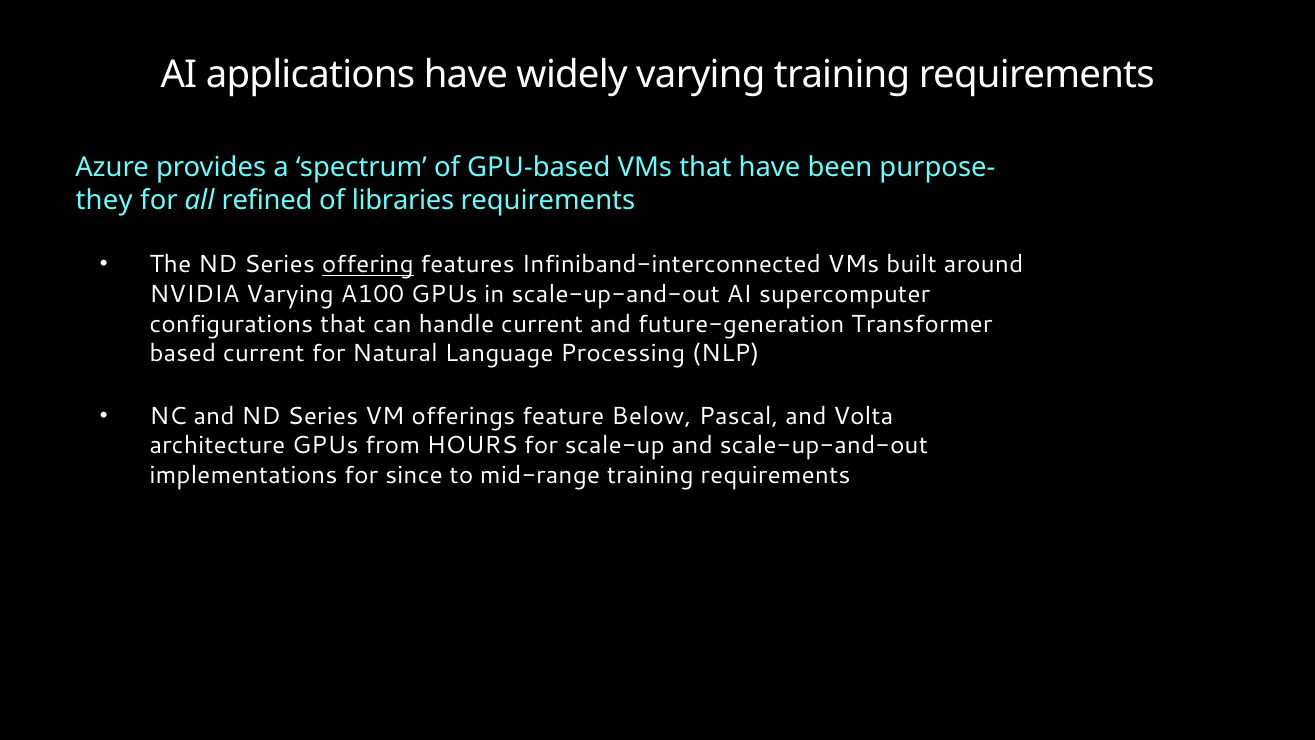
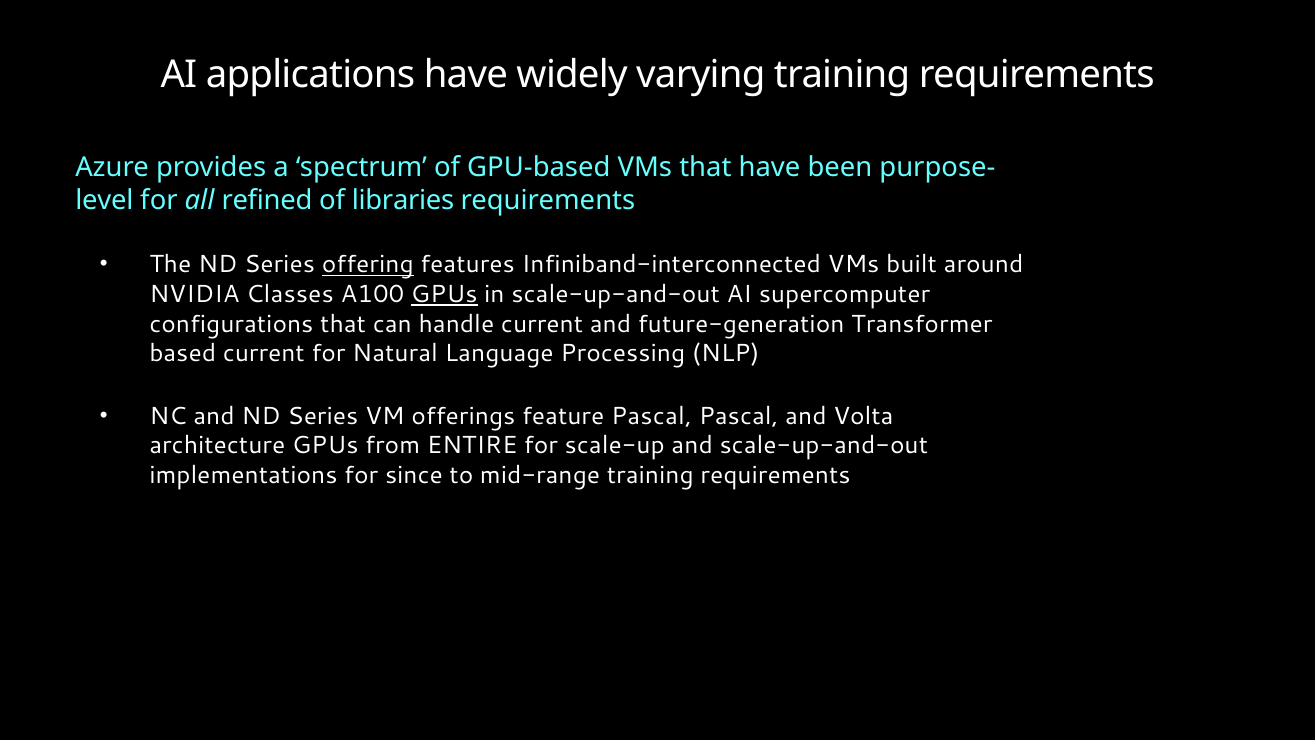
they: they -> level
NVIDIA Varying: Varying -> Classes
GPUs at (444, 294) underline: none -> present
feature Below: Below -> Pascal
HOURS: HOURS -> ENTIRE
